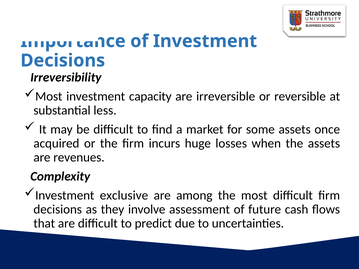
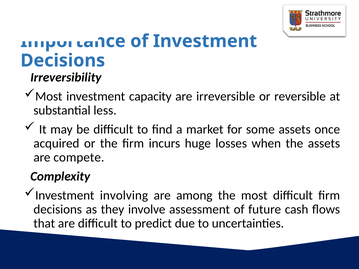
revenues: revenues -> compete
exclusive: exclusive -> involving
